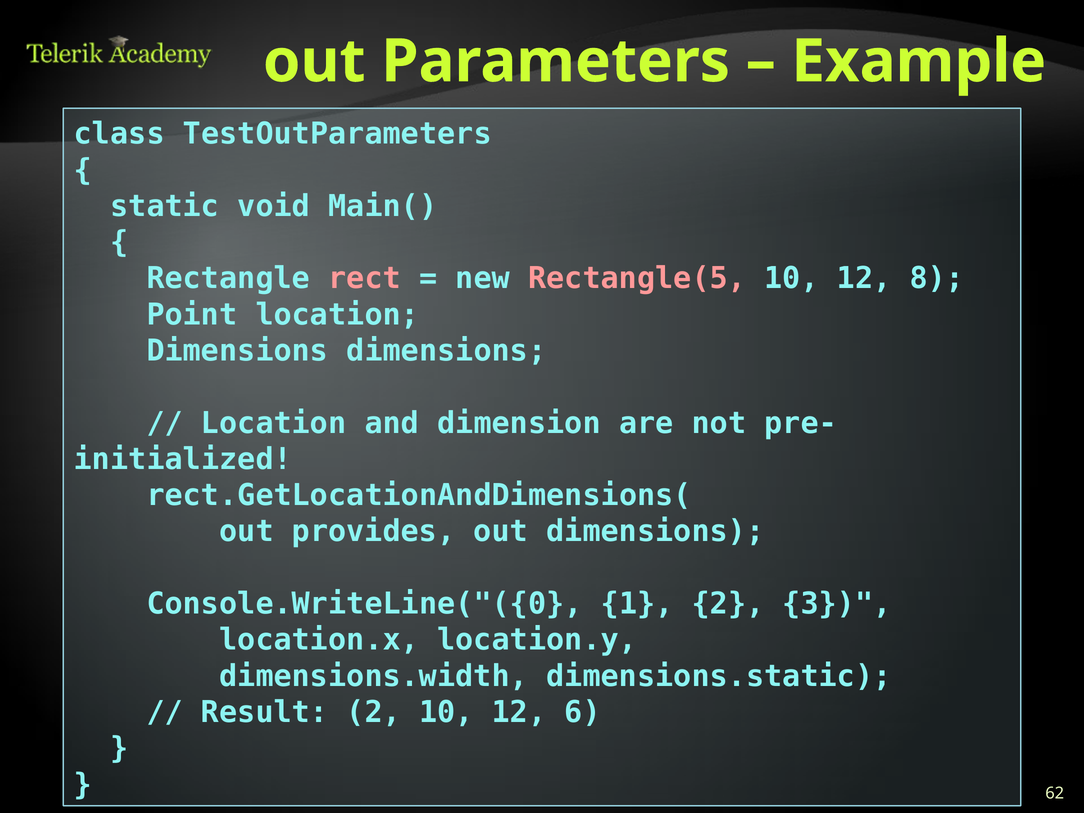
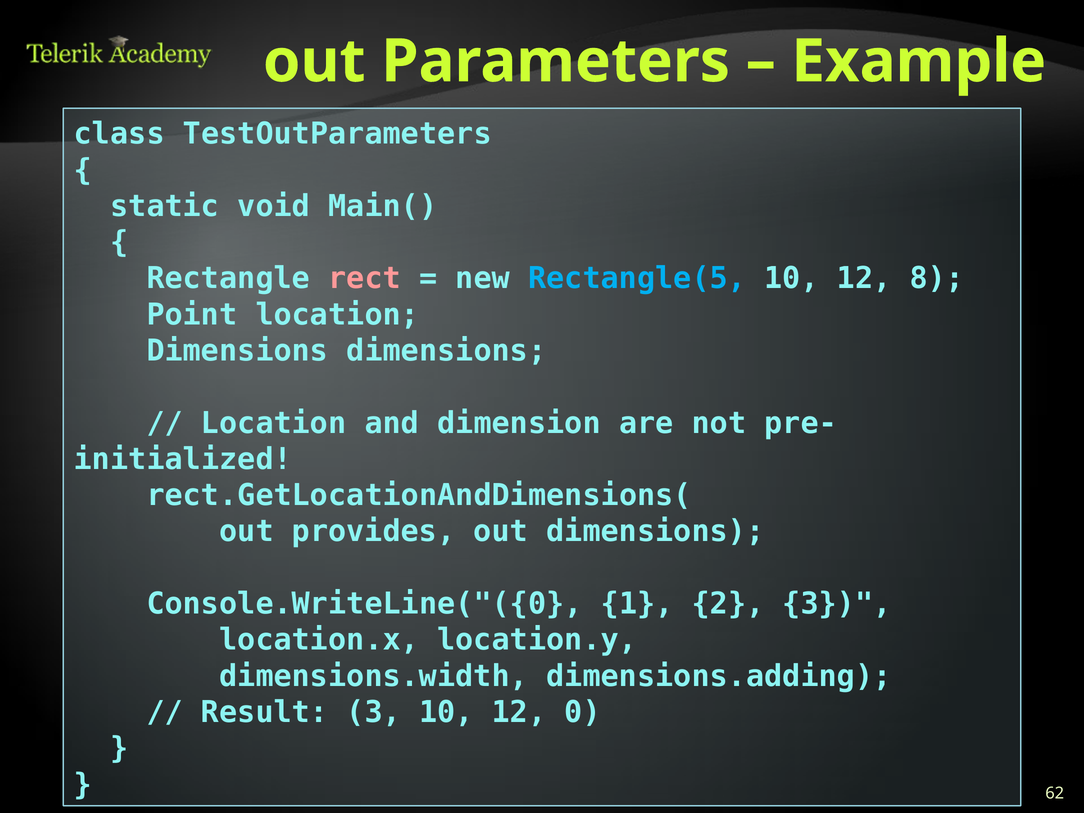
Rectangle(5 colour: pink -> light blue
dimensions.static: dimensions.static -> dimensions.adding
Result 2: 2 -> 3
6: 6 -> 0
